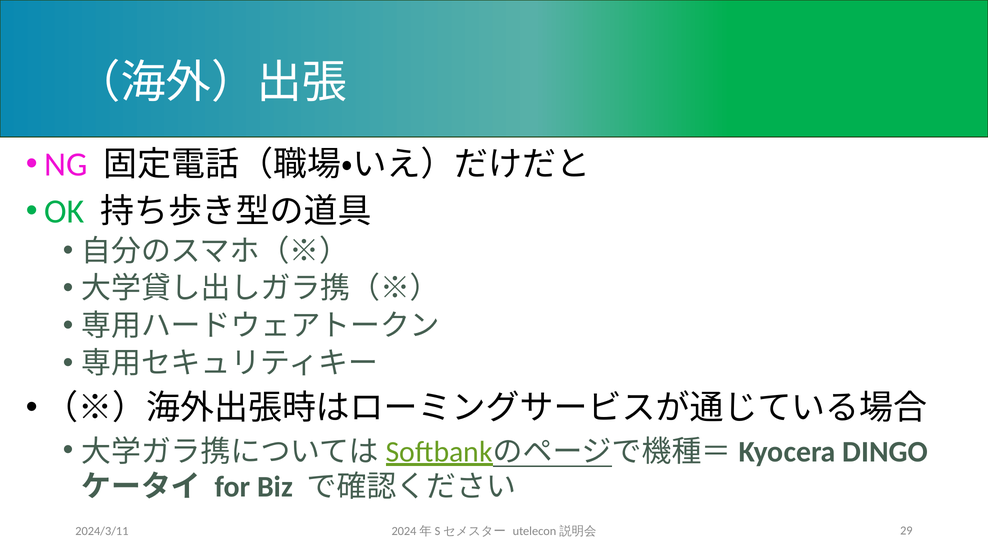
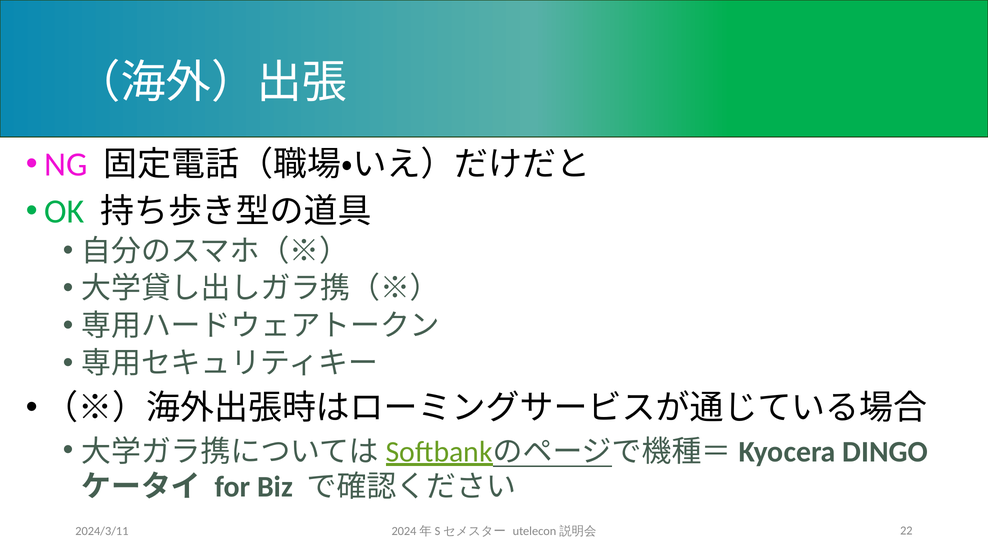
29: 29 -> 22
